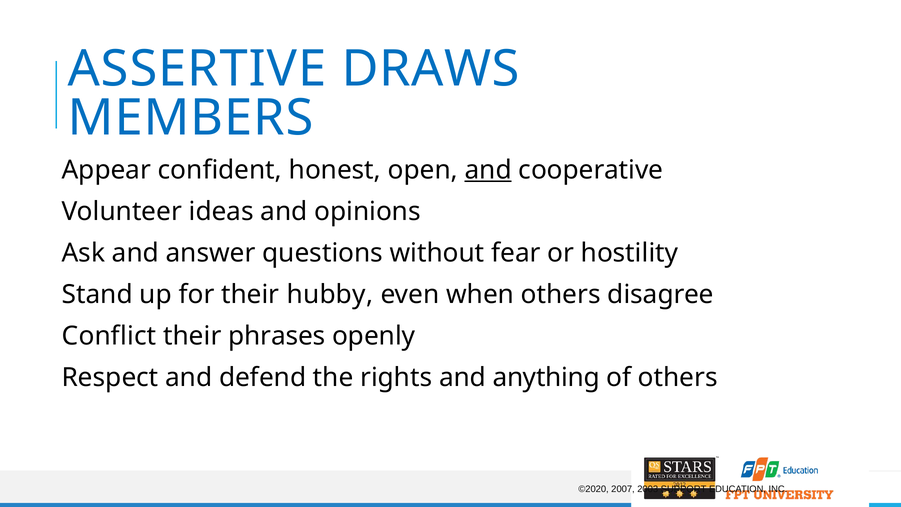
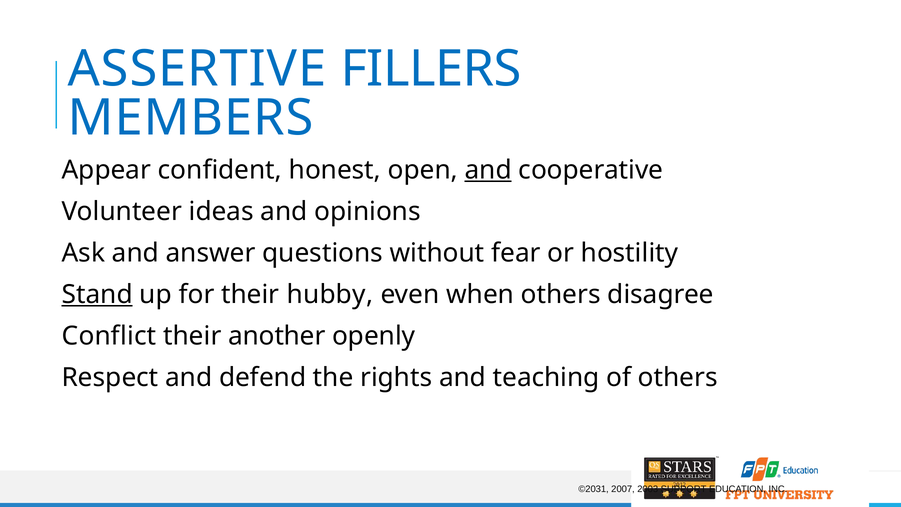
DRAWS: DRAWS -> FILLERS
Stand underline: none -> present
phrases: phrases -> another
anything: anything -> teaching
©2020: ©2020 -> ©2031
